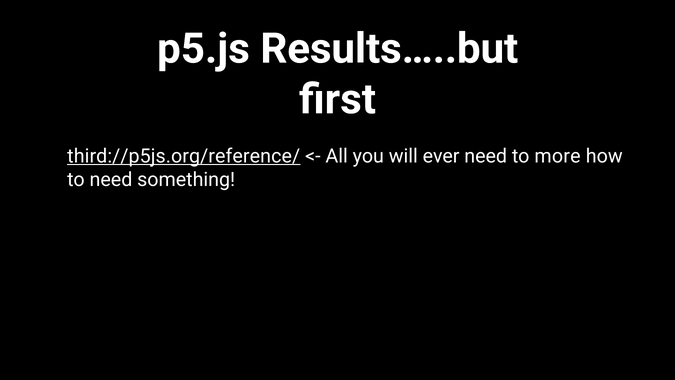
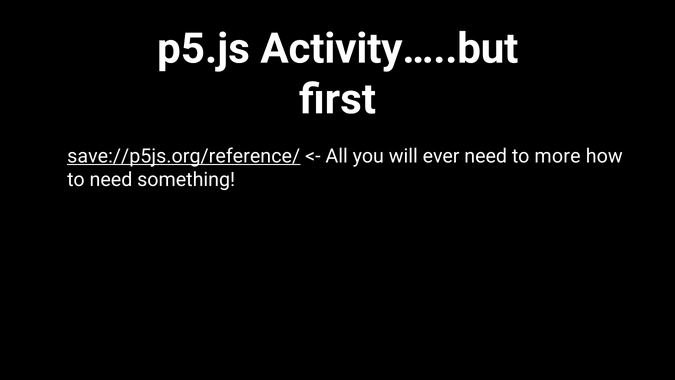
Results…..but: Results…..but -> Activity…..but
third://p5js.org/reference/: third://p5js.org/reference/ -> save://p5js.org/reference/
